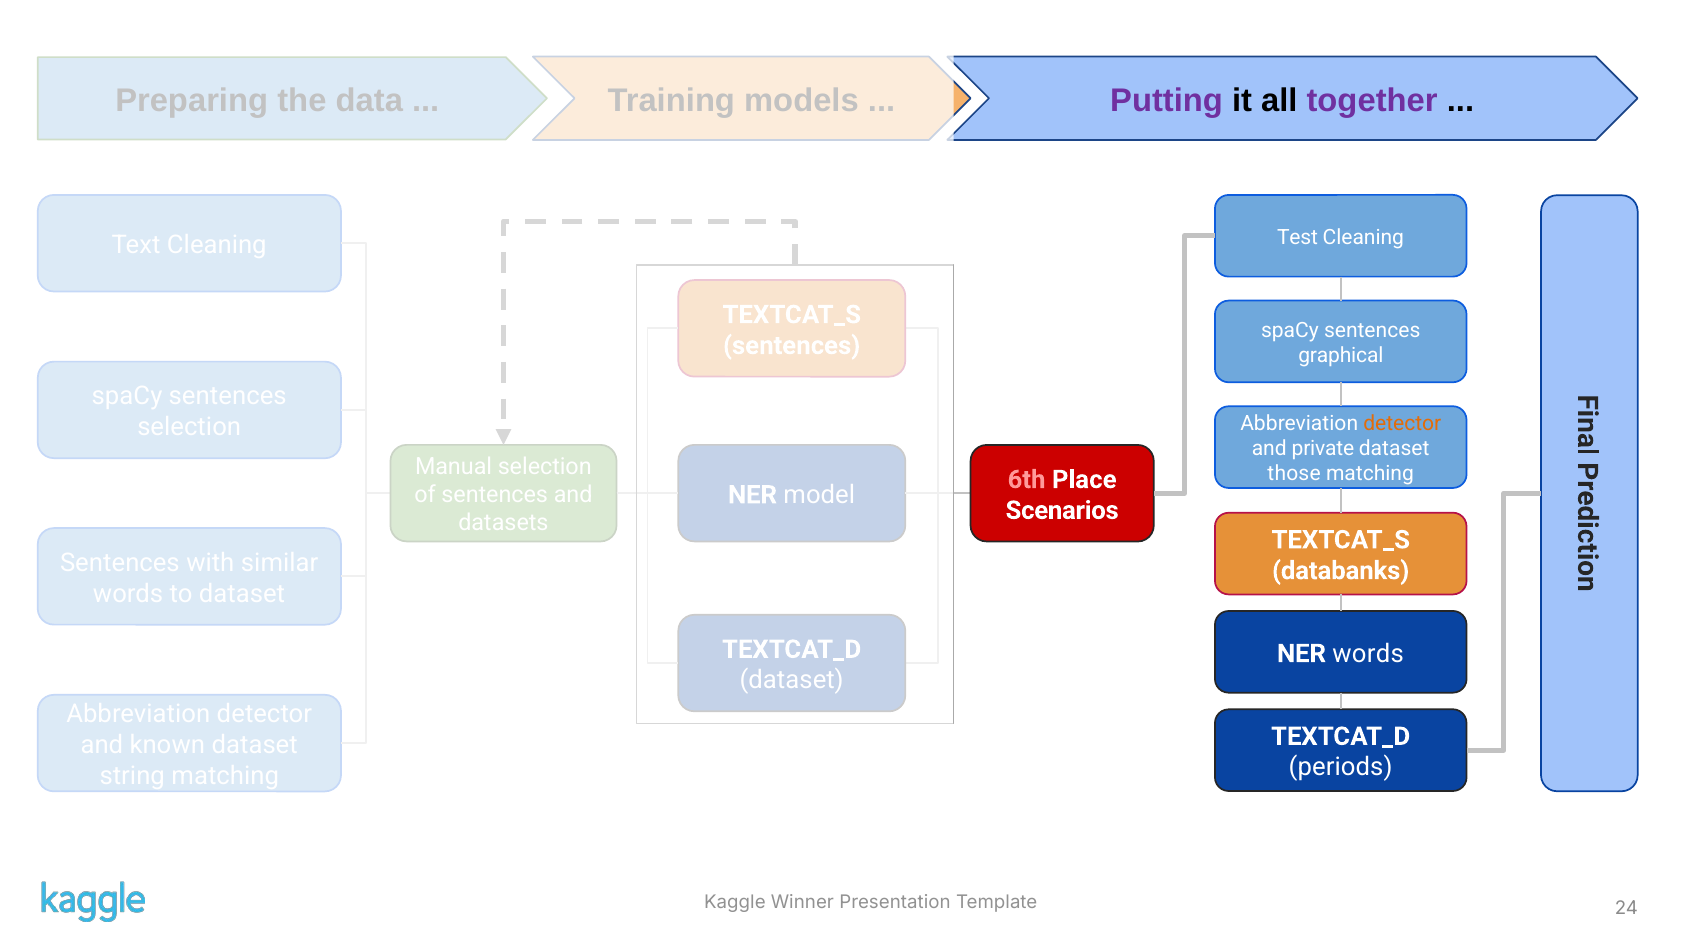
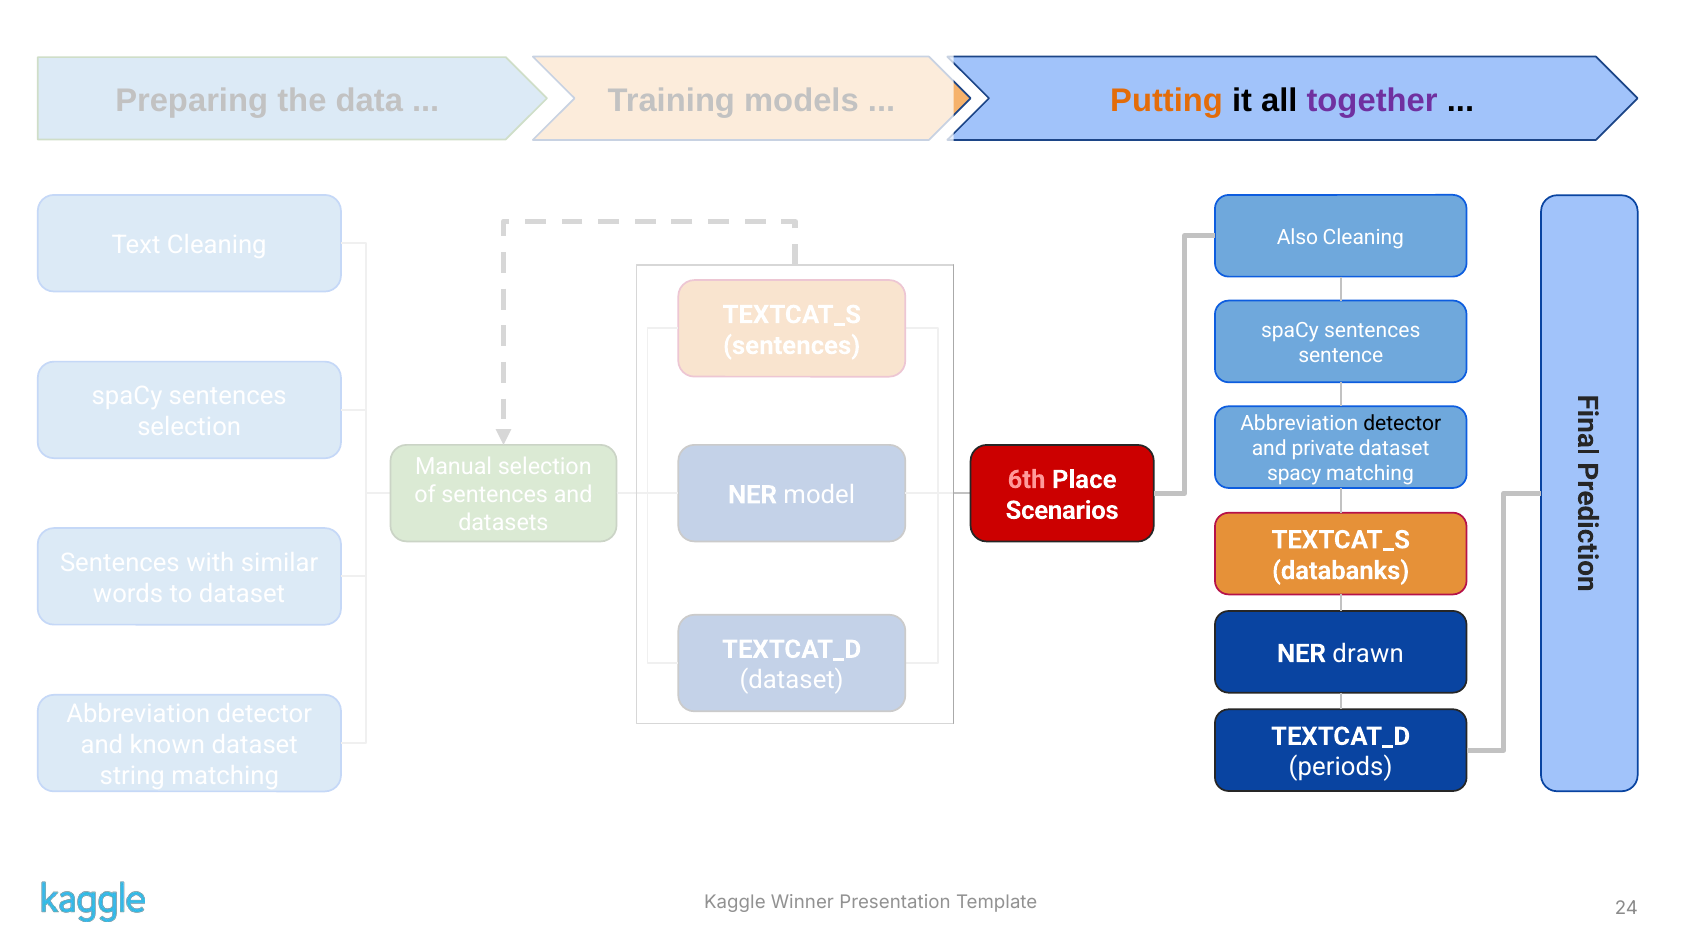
Putting colour: purple -> orange
Test: Test -> Also
graphical: graphical -> sentence
detector at (1402, 424) colour: orange -> black
those at (1294, 474): those -> spacy
NER words: words -> drawn
